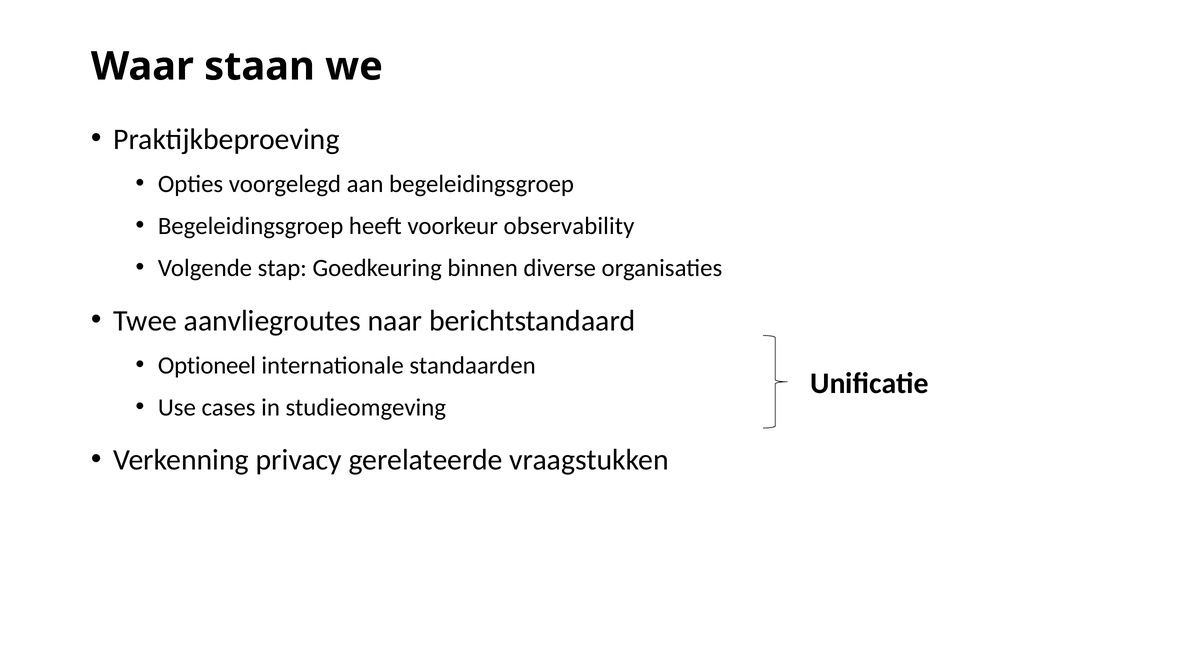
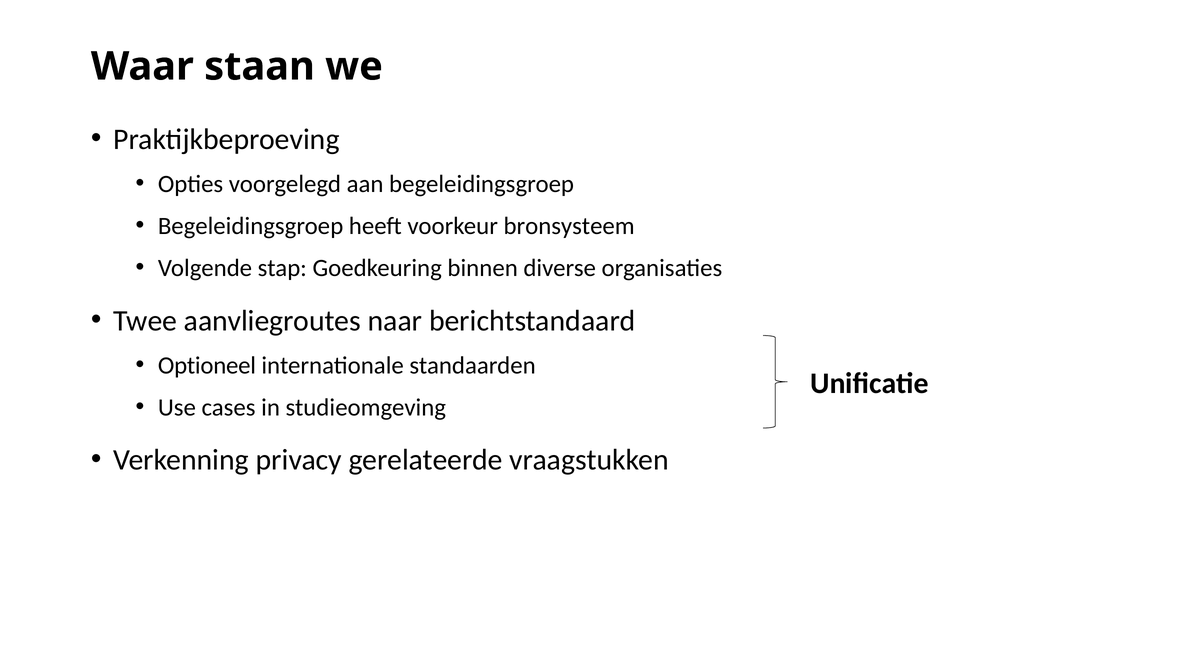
observability: observability -> bronsysteem
